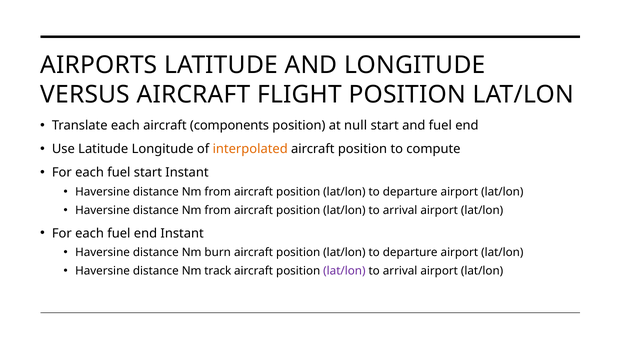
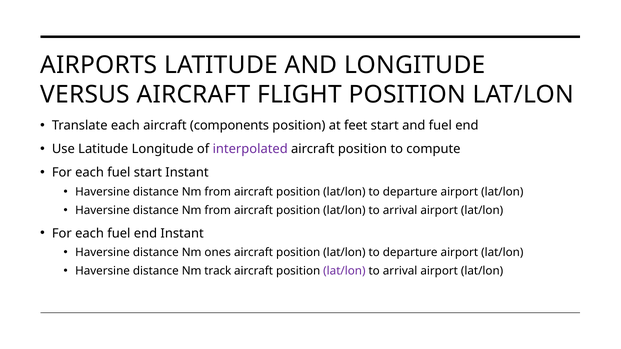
null: null -> feet
interpolated colour: orange -> purple
burn: burn -> ones
